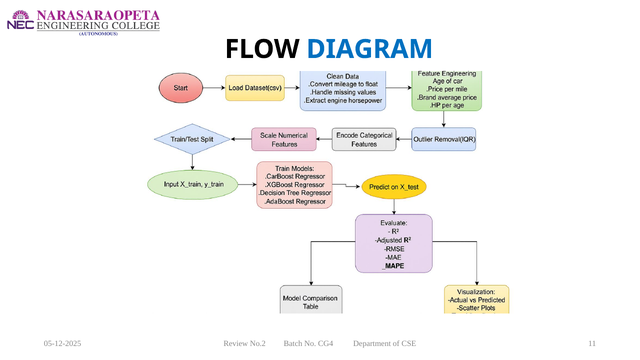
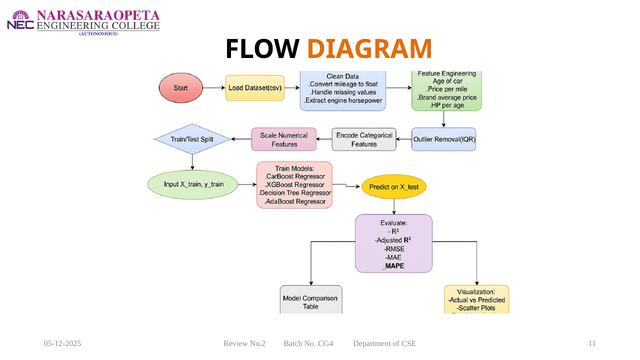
DIAGRAM colour: blue -> orange
